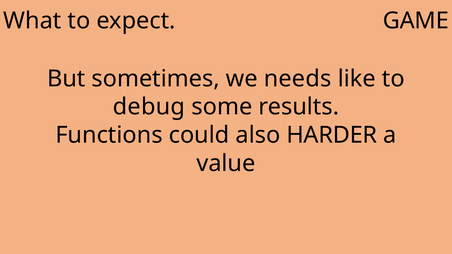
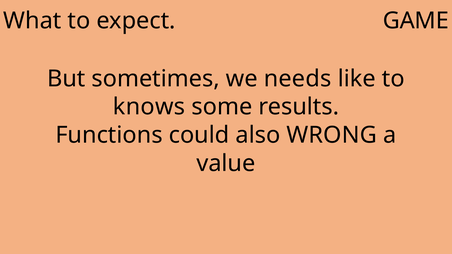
debug: debug -> knows
HARDER: HARDER -> WRONG
